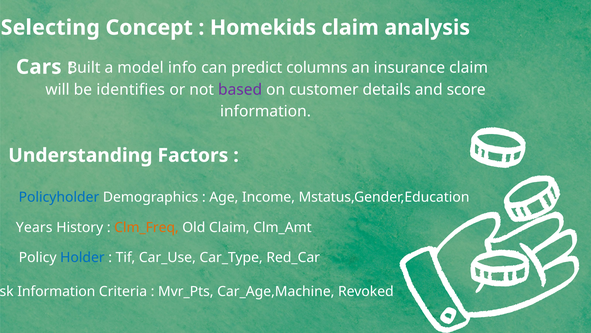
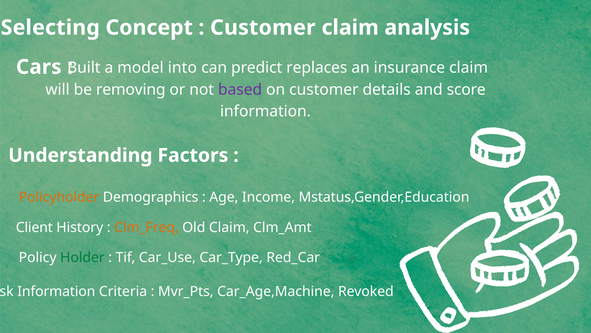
Homekids at (263, 28): Homekids -> Customer
info: info -> into
columns: columns -> replaces
identifies: identifies -> removing
Policyholder colour: blue -> orange
Years: Years -> Client
Holder colour: blue -> green
